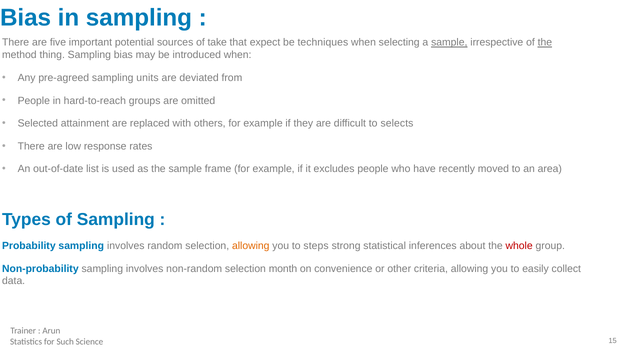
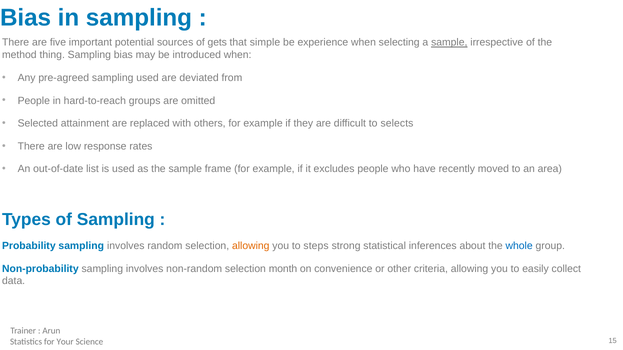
take: take -> gets
expect: expect -> simple
techniques: techniques -> experience
the at (545, 43) underline: present -> none
sampling units: units -> used
whole colour: red -> blue
Such: Such -> Your
